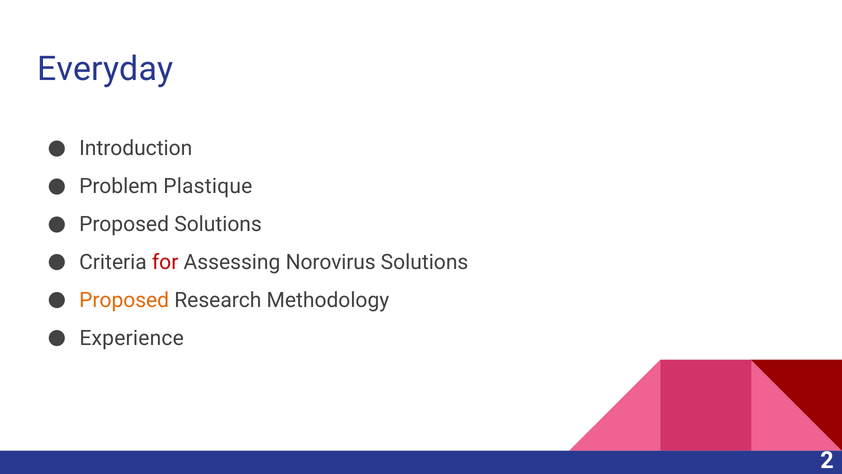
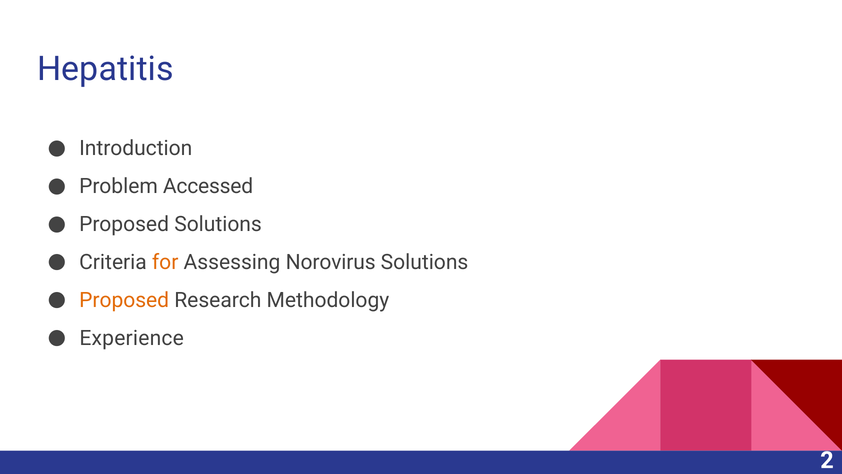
Everyday: Everyday -> Hepatitis
Plastique: Plastique -> Accessed
for colour: red -> orange
